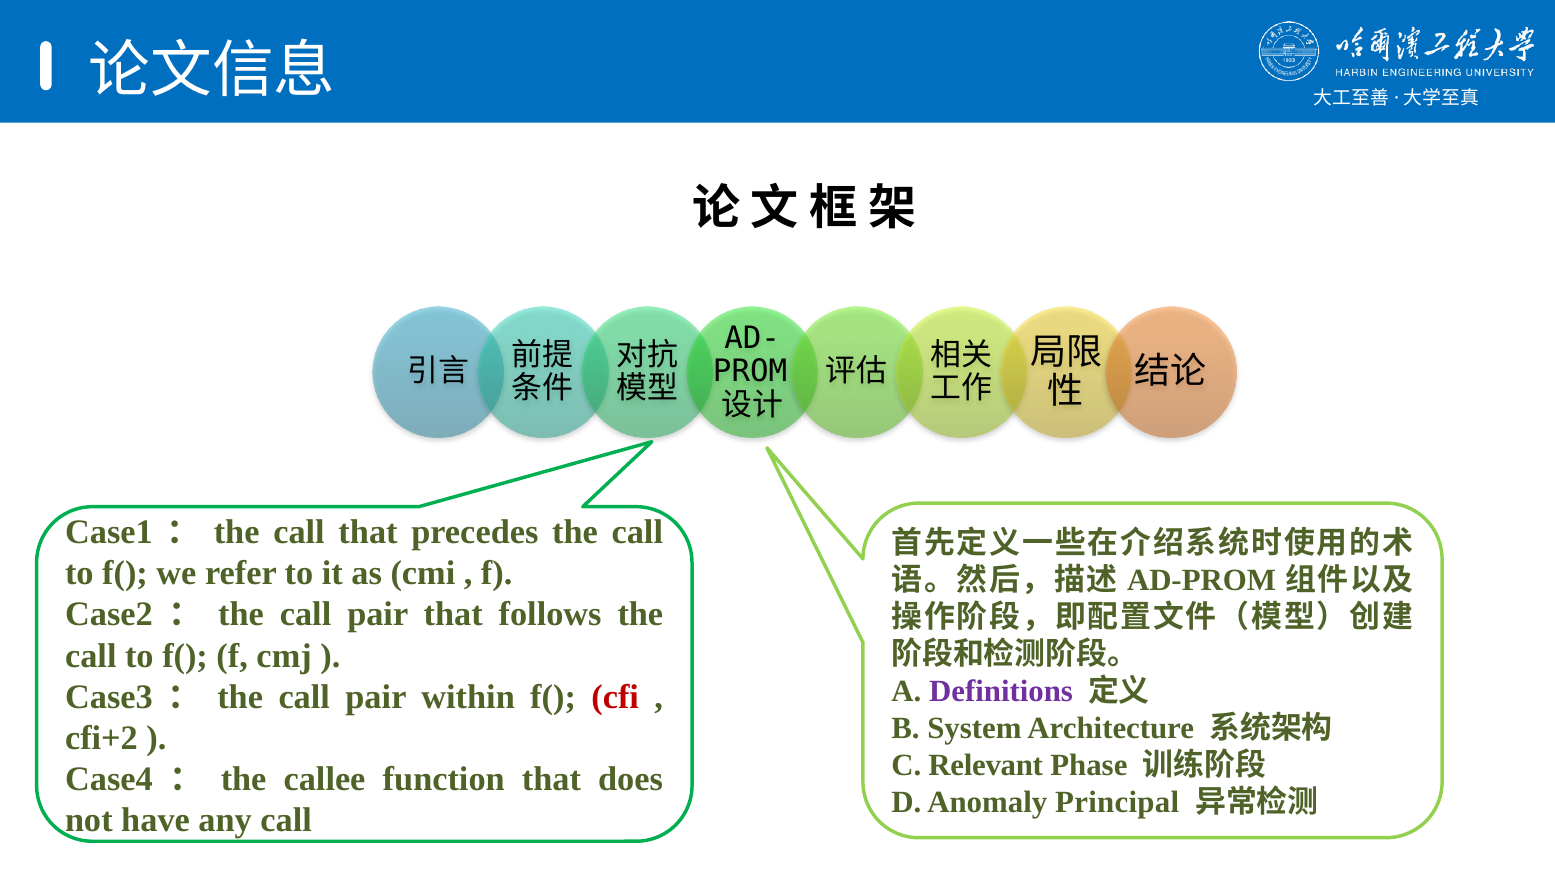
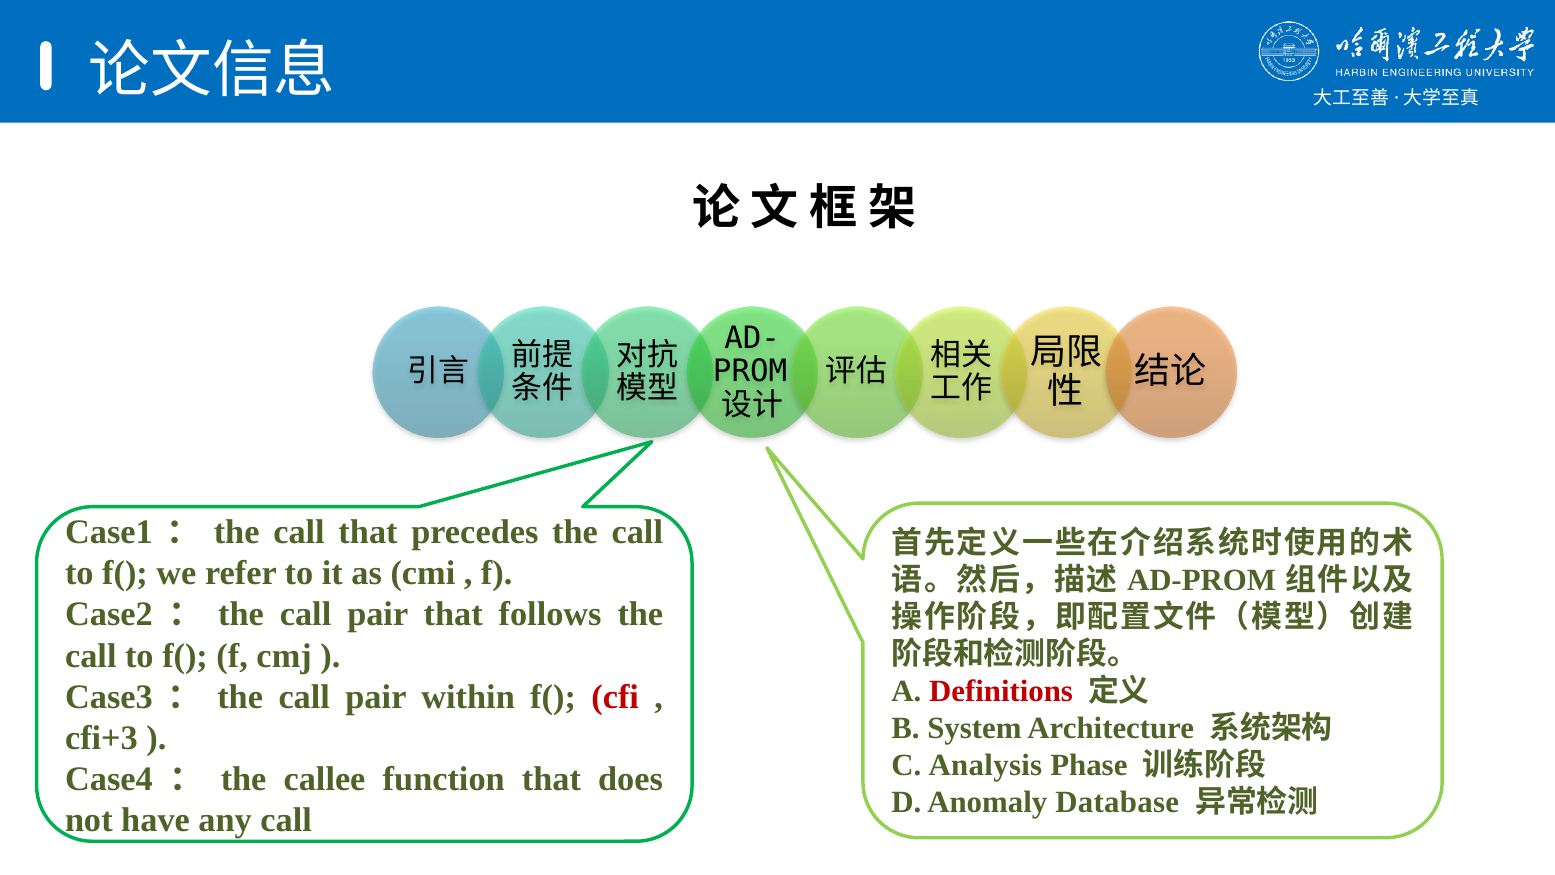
Definitions colour: purple -> red
cfi+2: cfi+2 -> cfi+3
Relevant: Relevant -> Analysis
Principal: Principal -> Database
